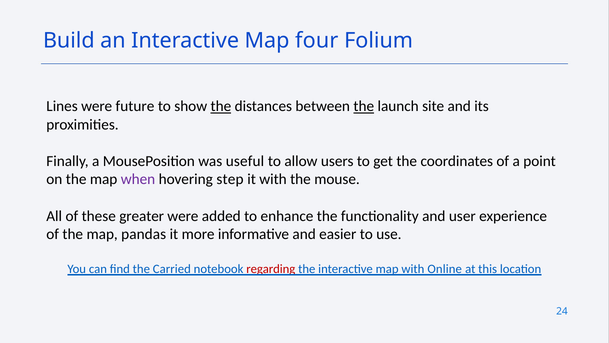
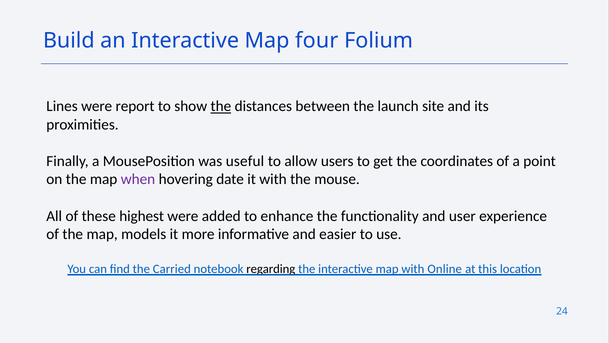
future: future -> report
the at (364, 106) underline: present -> none
step: step -> date
greater: greater -> highest
pandas: pandas -> models
regarding colour: red -> black
